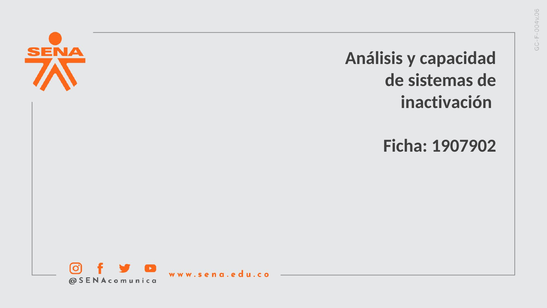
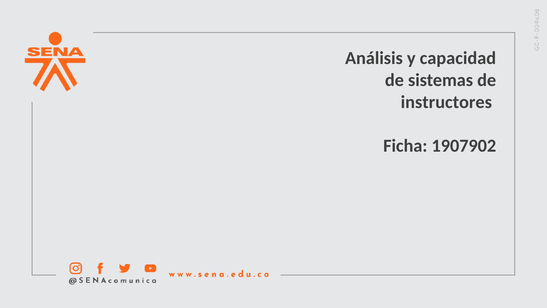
inactivación: inactivación -> instructores
